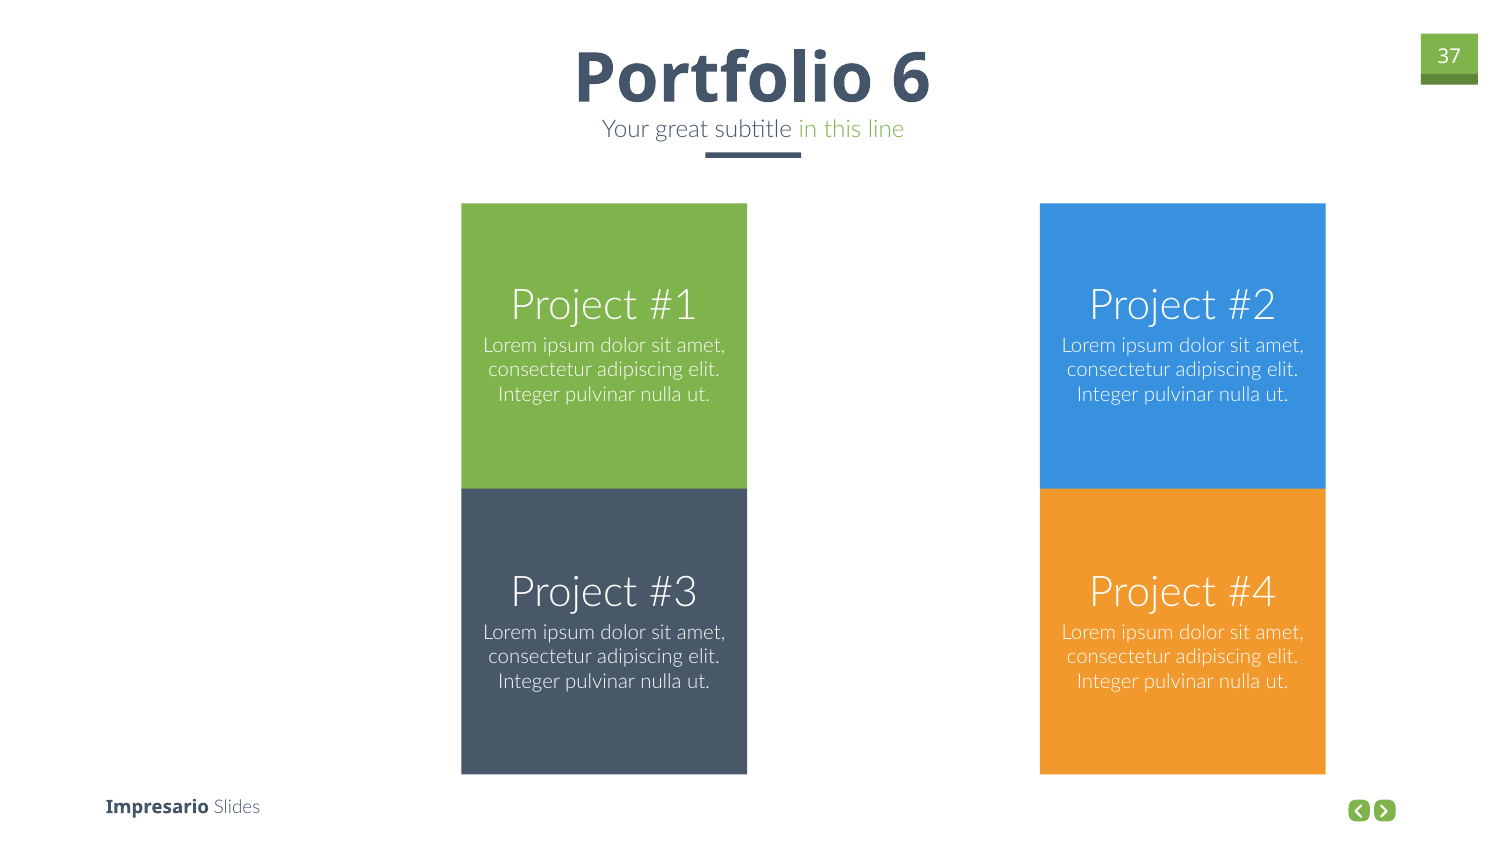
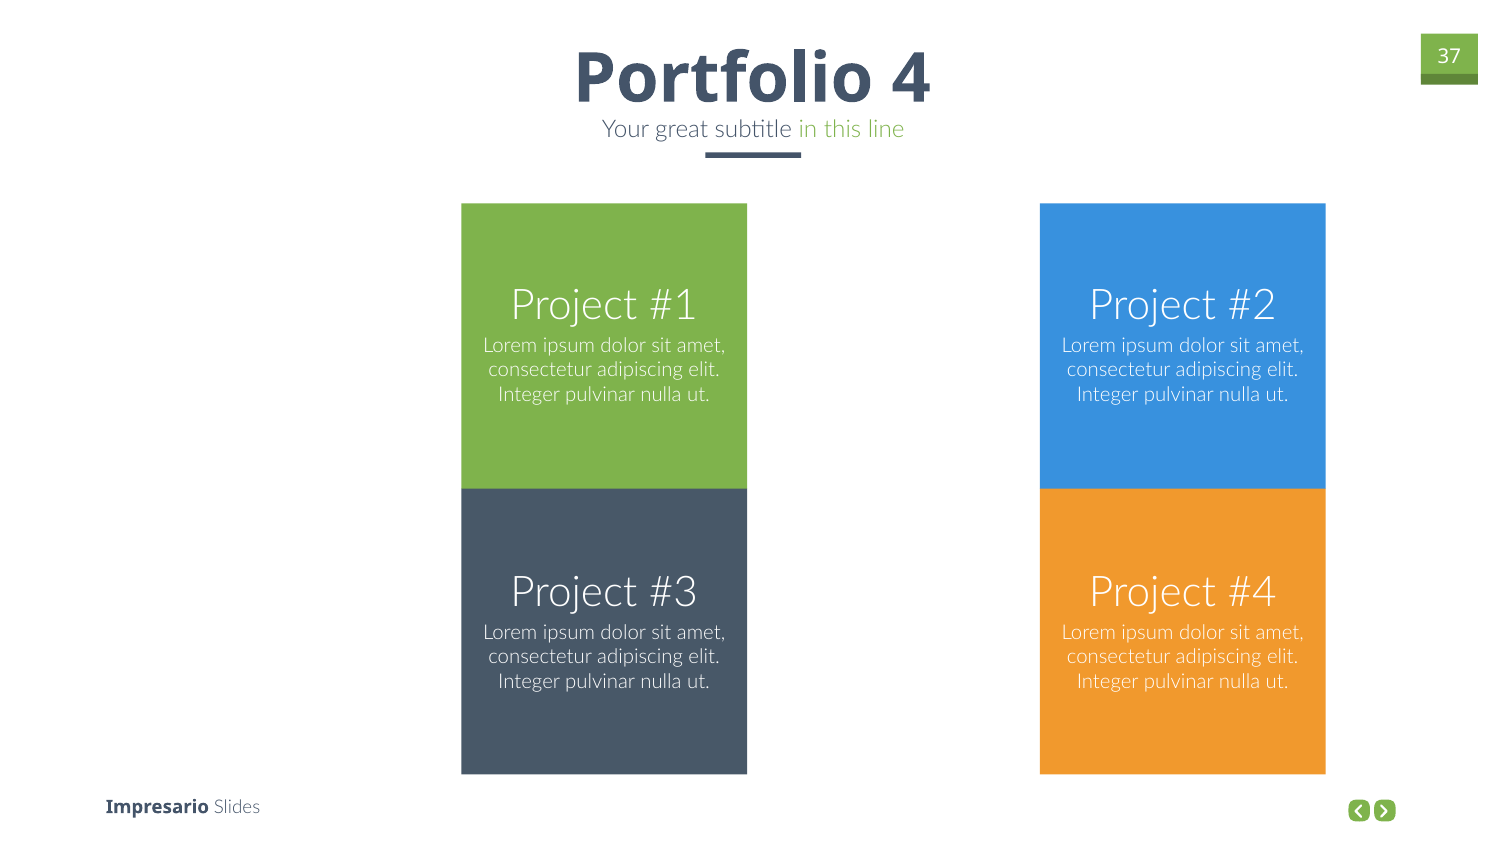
6: 6 -> 4
